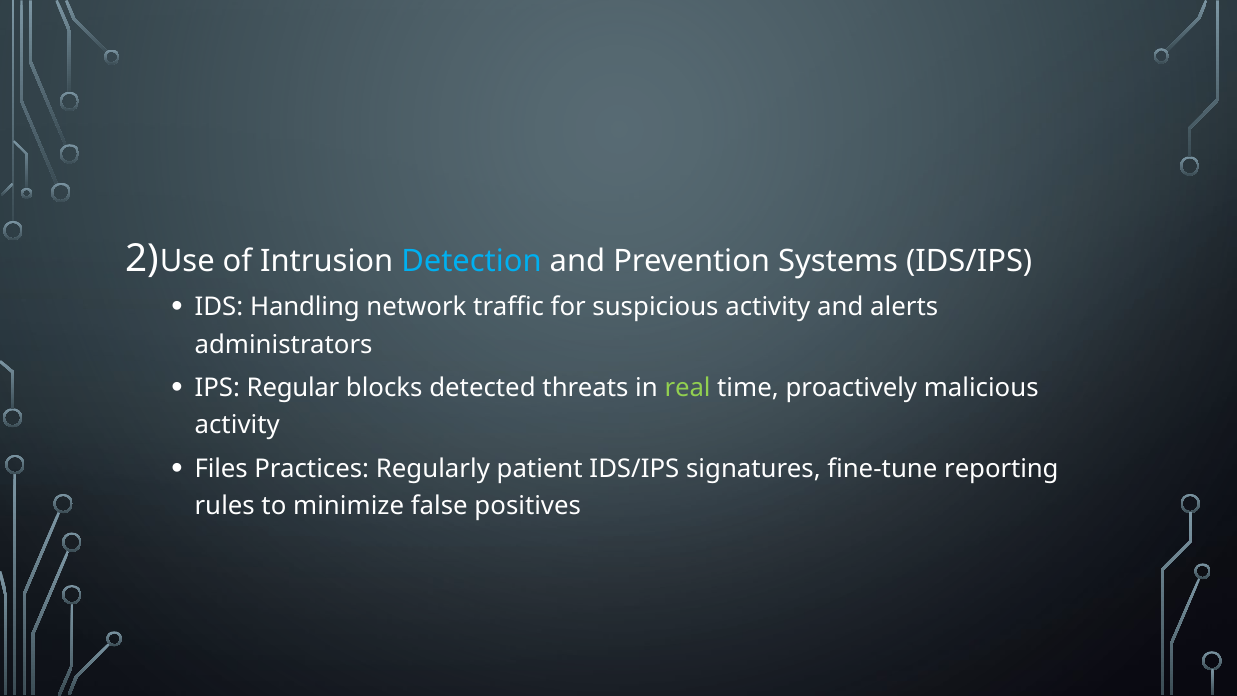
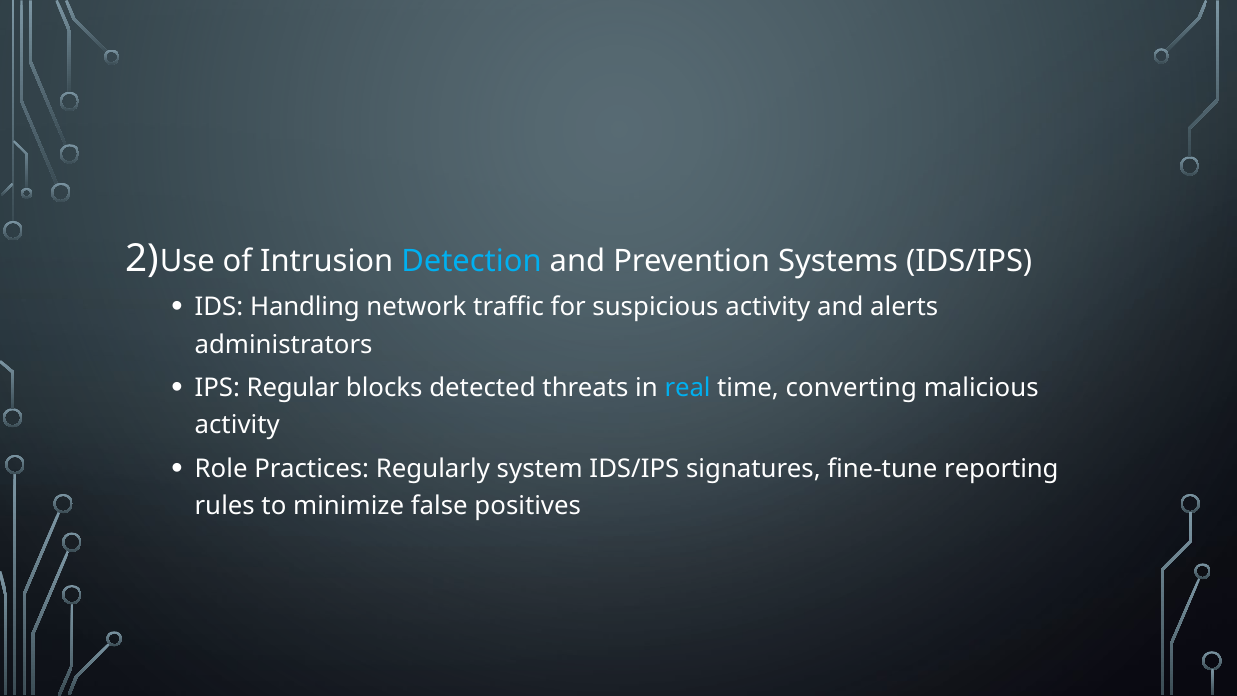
real colour: light green -> light blue
proactively: proactively -> converting
Files: Files -> Role
patient: patient -> system
